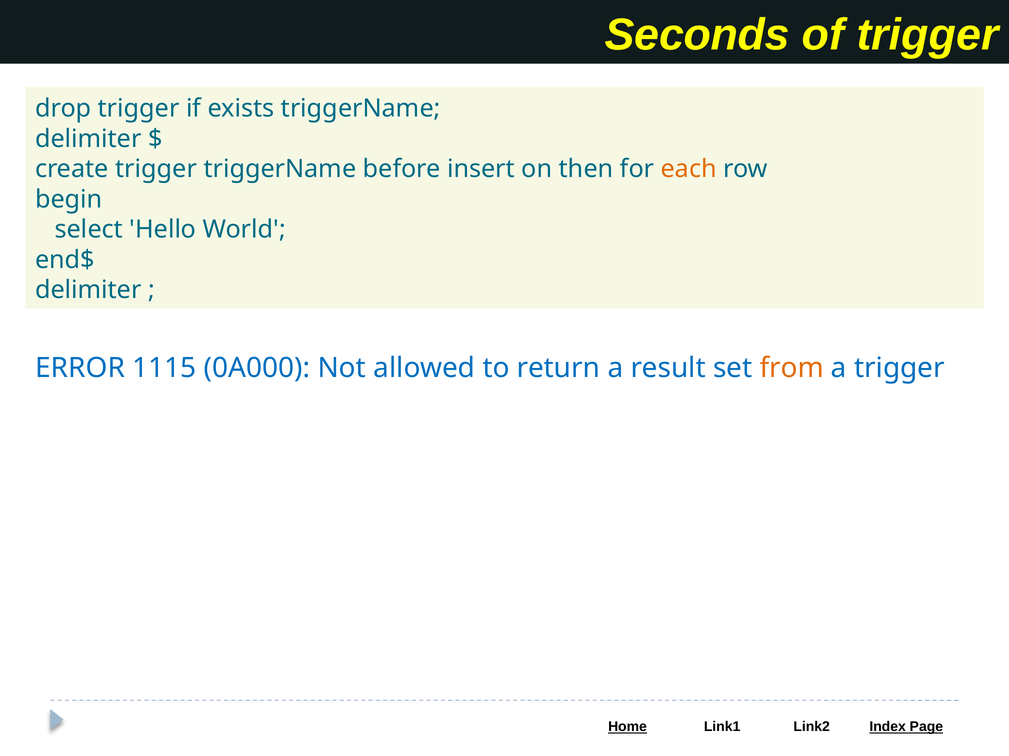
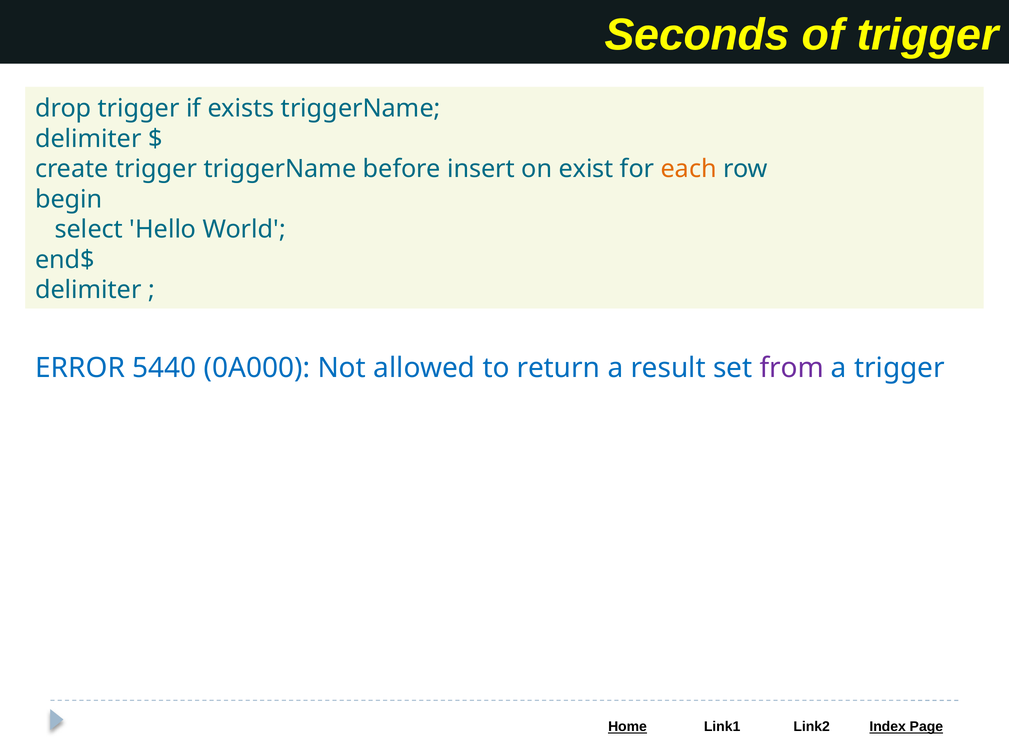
then: then -> exist
1115: 1115 -> 5440
from colour: orange -> purple
